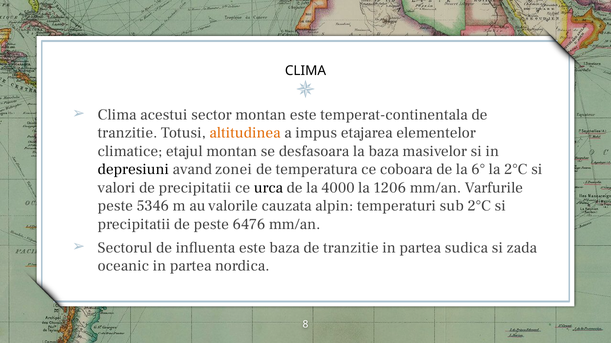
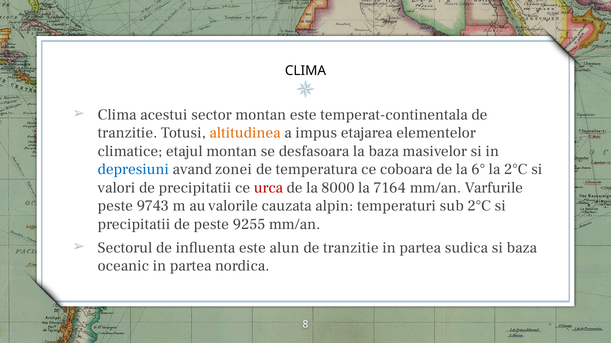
depresiuni colour: black -> blue
urca colour: black -> red
4000: 4000 -> 8000
1206: 1206 -> 7164
5346: 5346 -> 9743
6476: 6476 -> 9255
este baza: baza -> alun
si zada: zada -> baza
